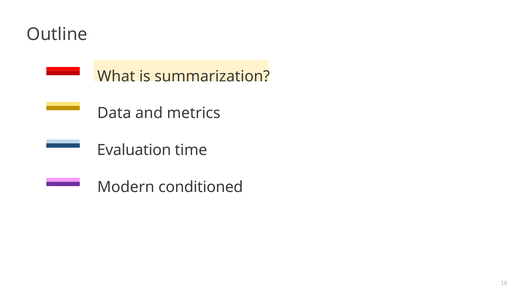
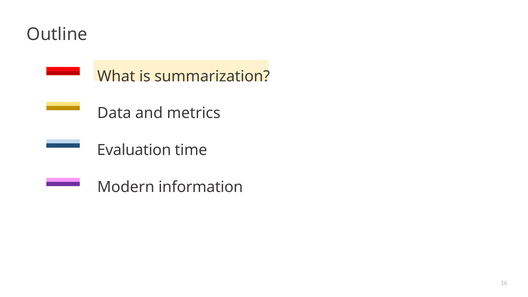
conditioned: conditioned -> information
